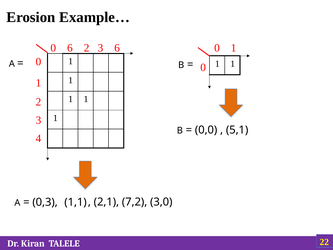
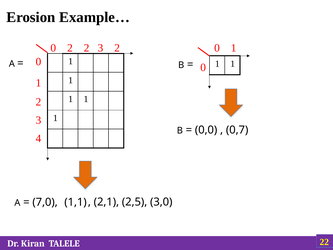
0 6: 6 -> 2
3 6: 6 -> 2
5,1: 5,1 -> 0,7
0,3: 0,3 -> 7,0
7,2: 7,2 -> 2,5
